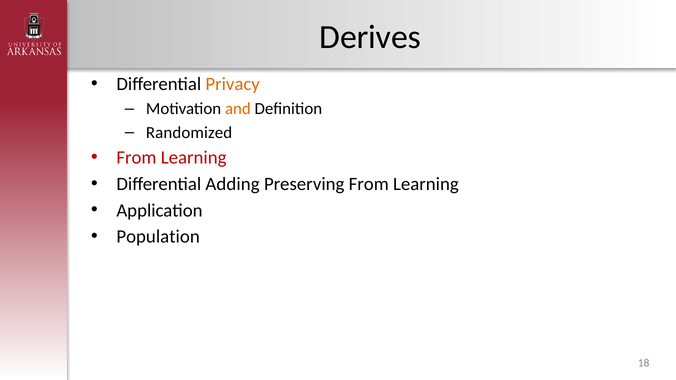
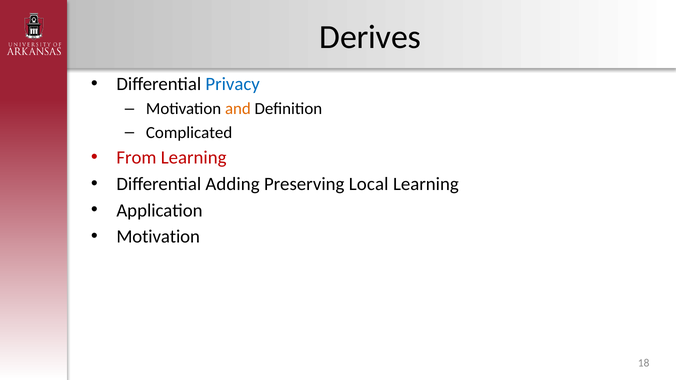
Privacy colour: orange -> blue
Randomized: Randomized -> Complicated
Preserving From: From -> Local
Population at (158, 237): Population -> Motivation
